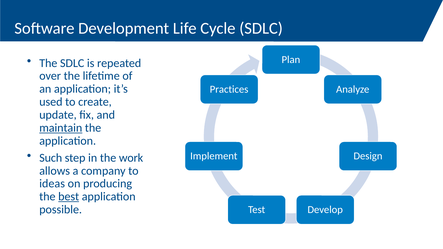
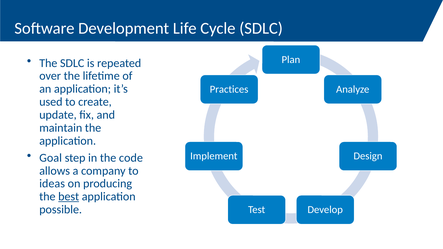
maintain underline: present -> none
Such: Such -> Goal
work: work -> code
